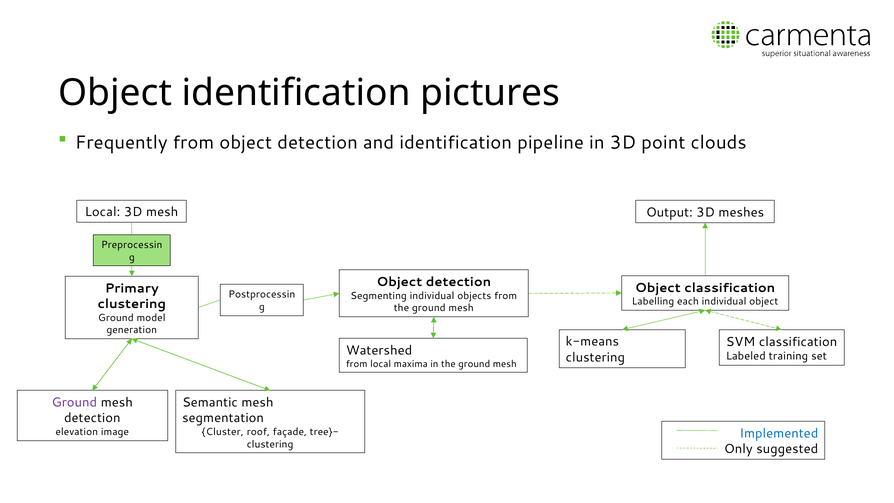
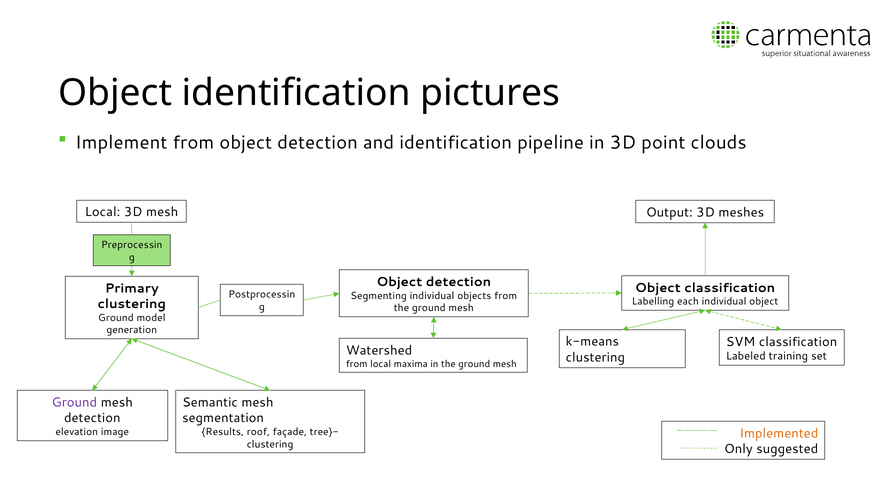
Frequently: Frequently -> Implement
Cluster: Cluster -> Results
Implemented colour: blue -> orange
